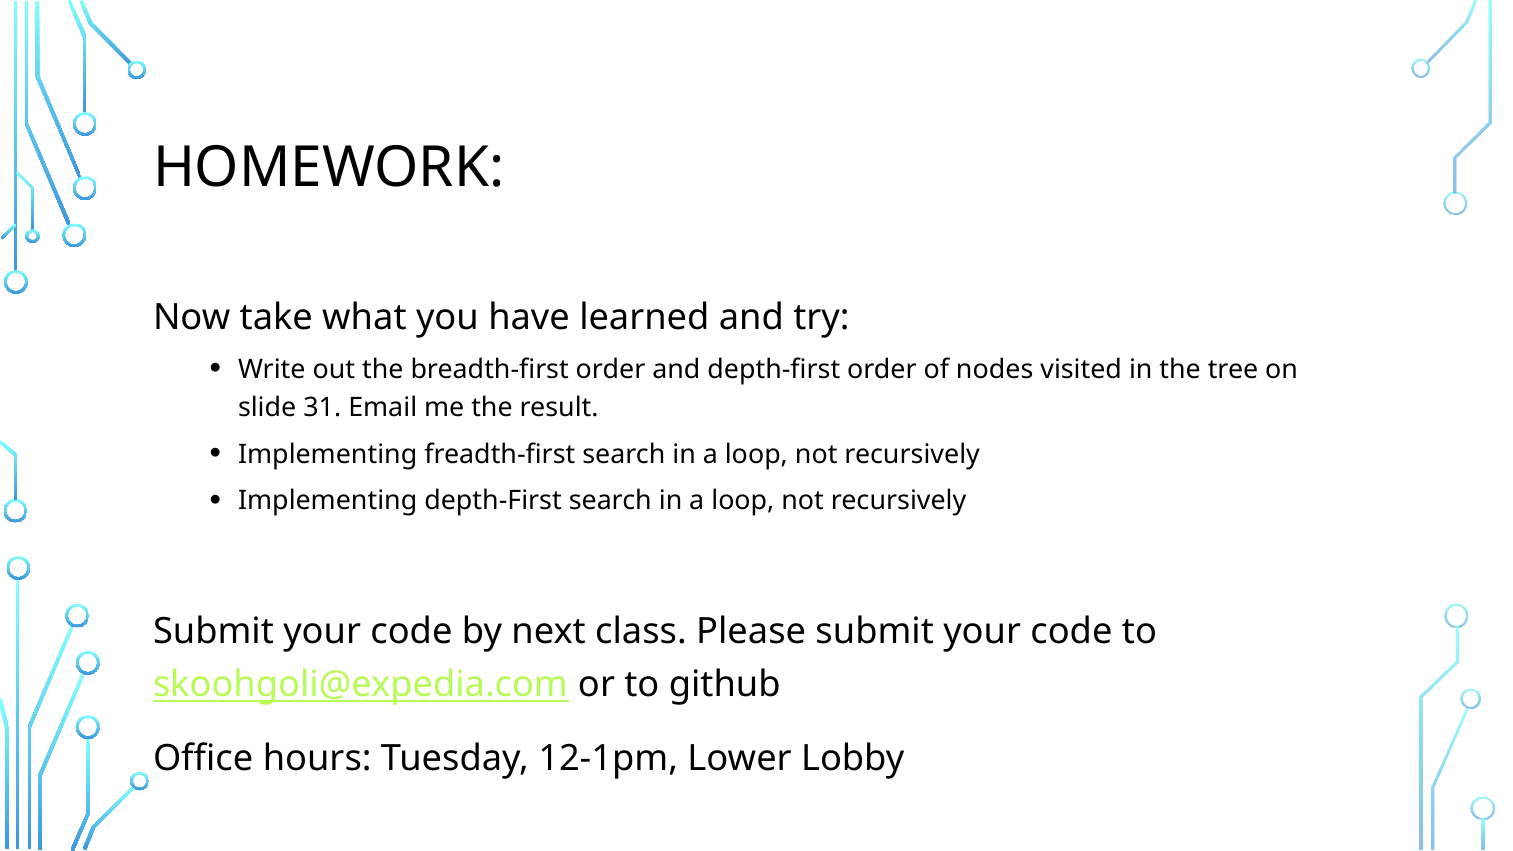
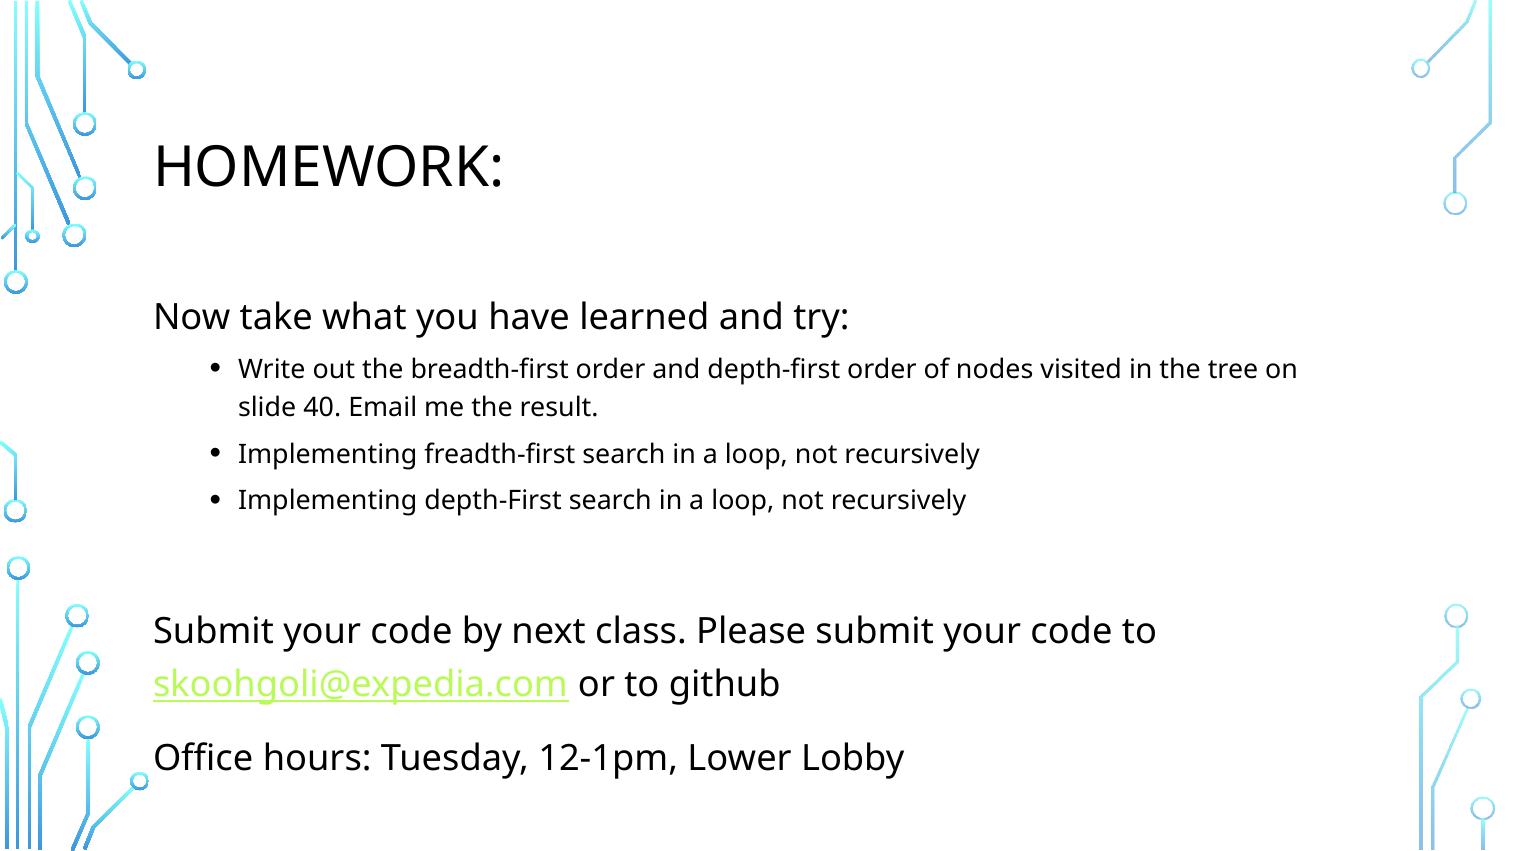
31: 31 -> 40
